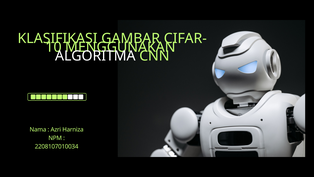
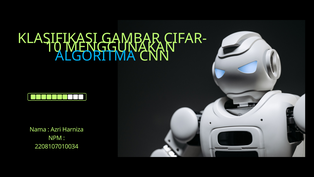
ALGORITMA colour: white -> light blue
